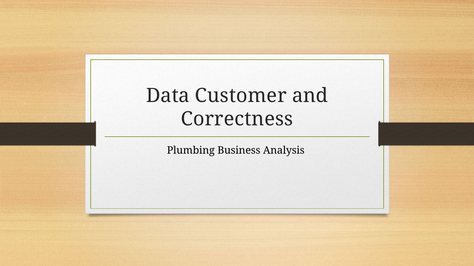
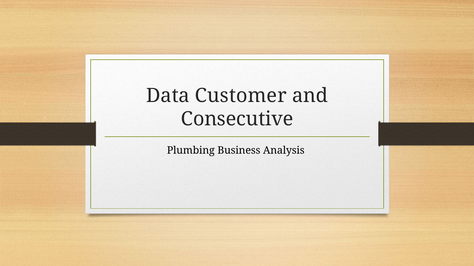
Correctness: Correctness -> Consecutive
